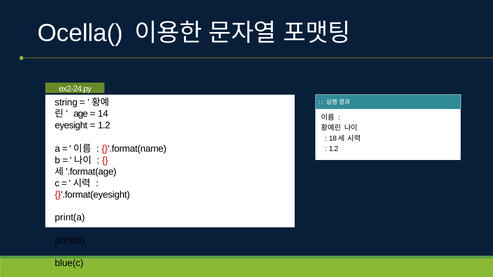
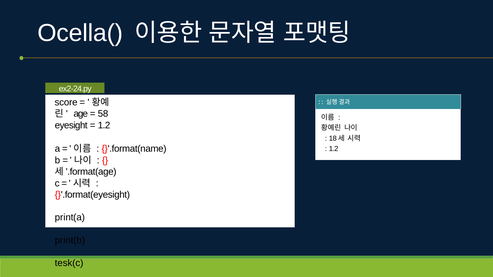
string: string -> score
14: 14 -> 58
blue(c: blue(c -> tesk(c
